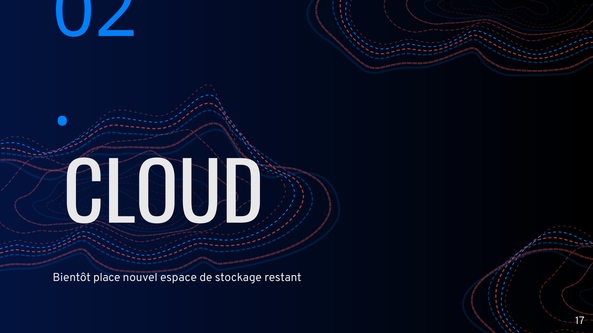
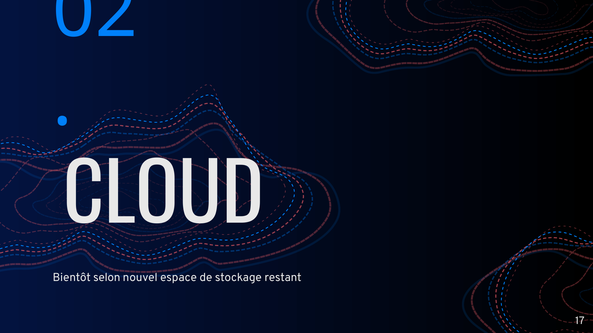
place: place -> selon
